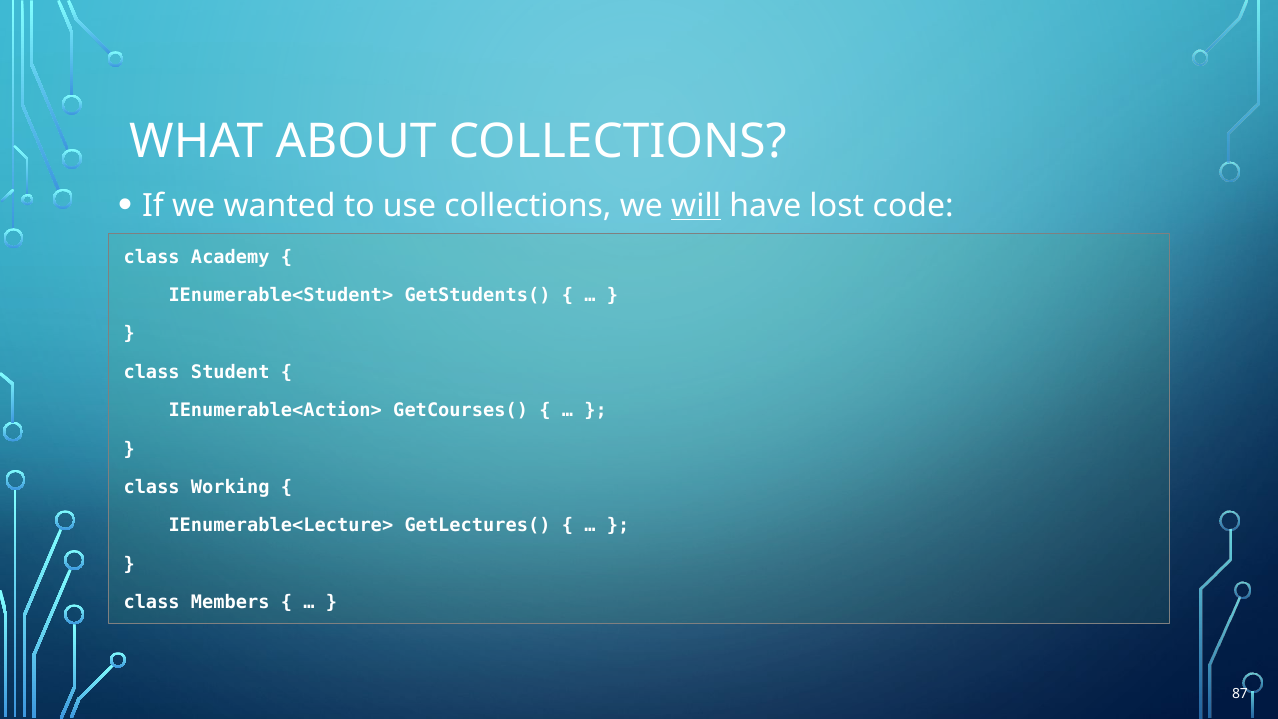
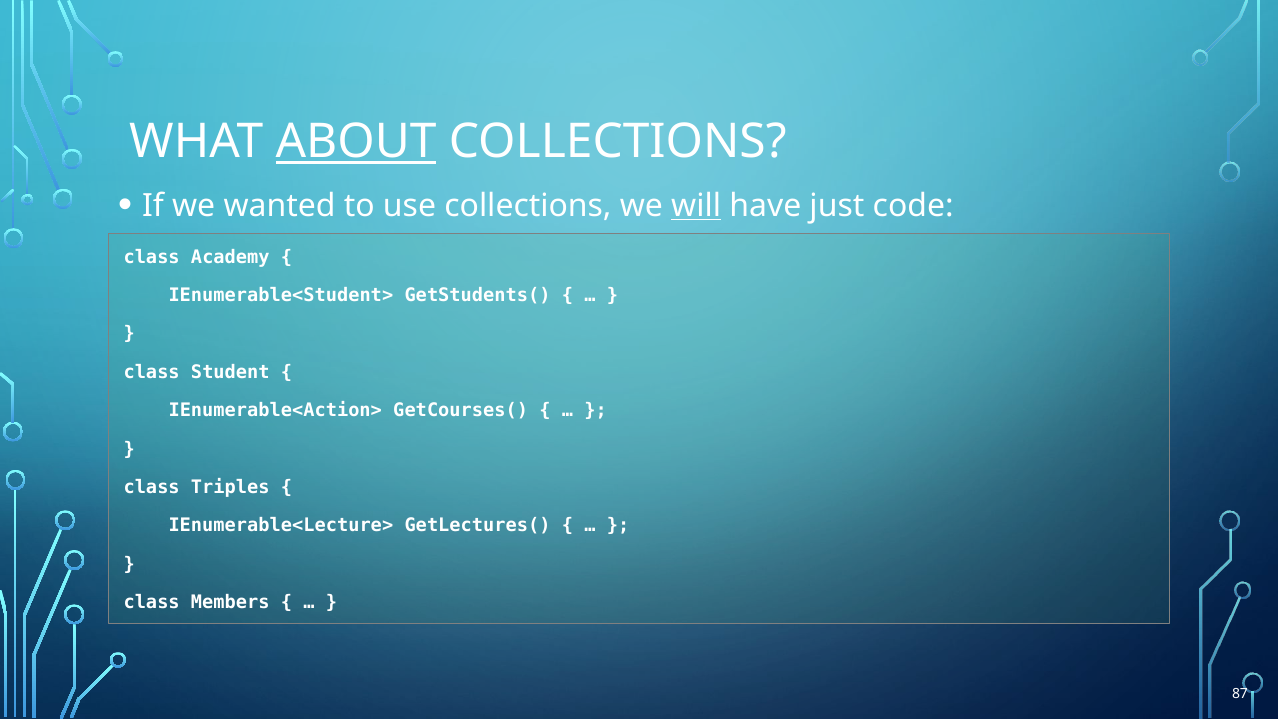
ABOUT underline: none -> present
lost: lost -> just
Working: Working -> Triples
